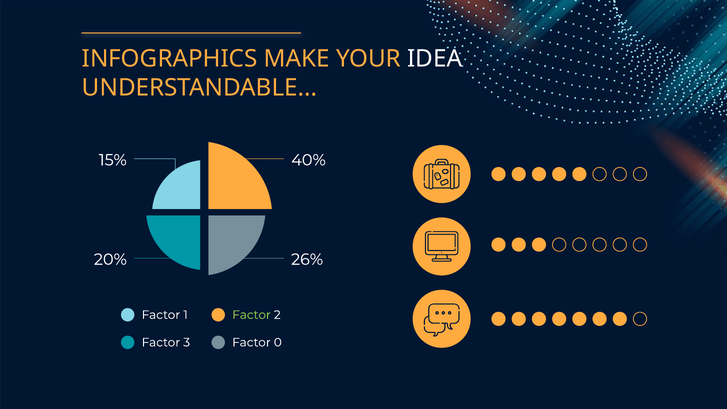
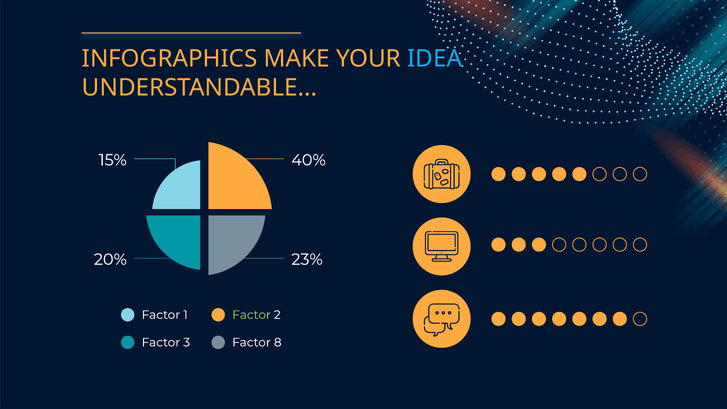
IDEA colour: white -> light blue
26%: 26% -> 23%
0: 0 -> 8
